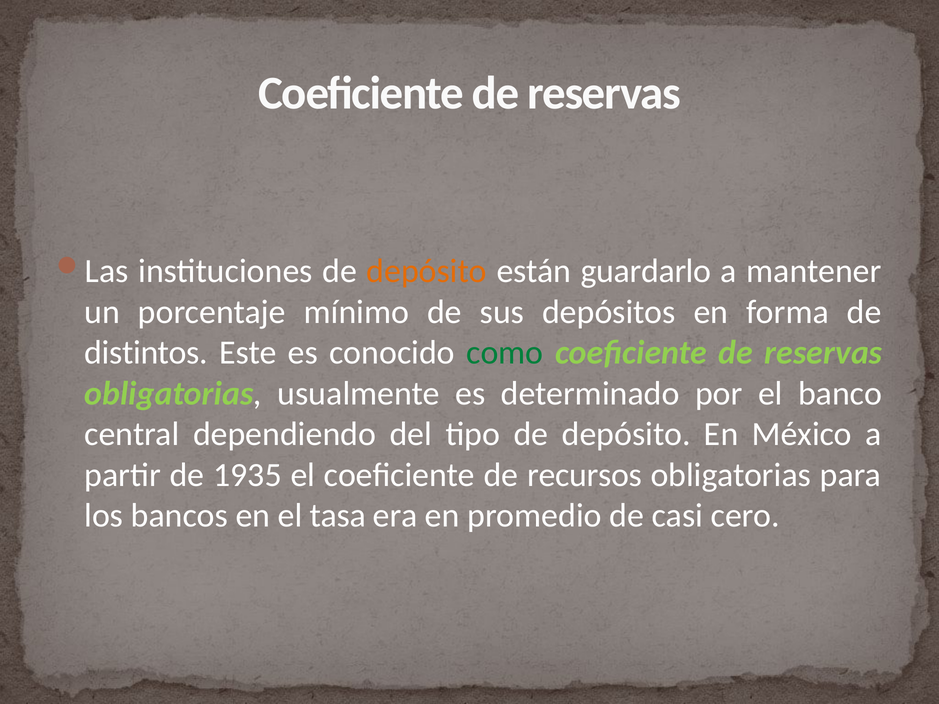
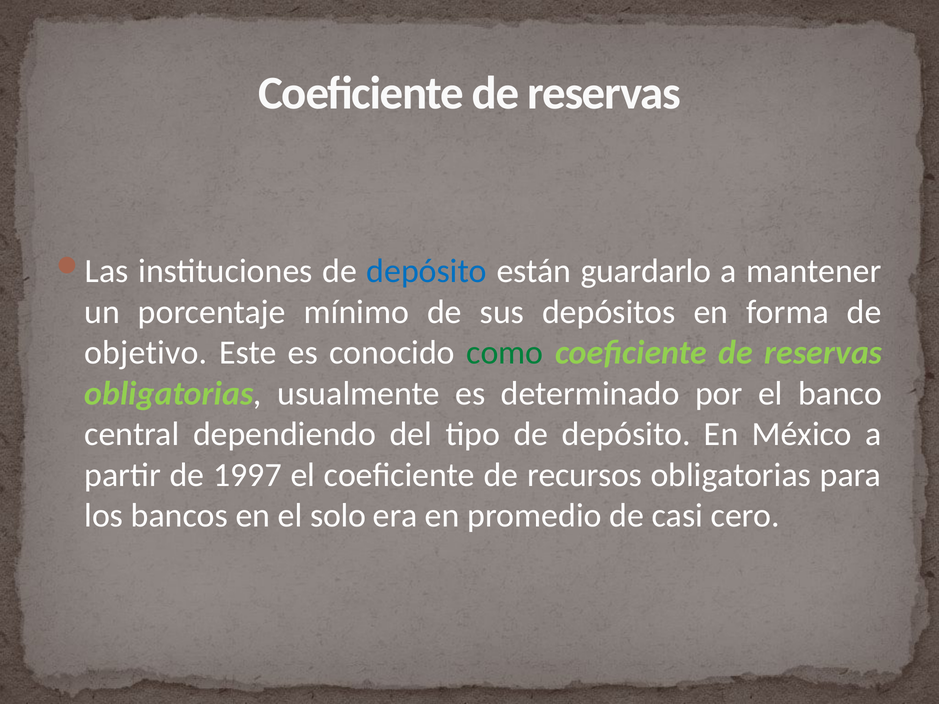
depósito at (427, 271) colour: orange -> blue
distintos: distintos -> objetivo
1935: 1935 -> 1997
tasa: tasa -> solo
